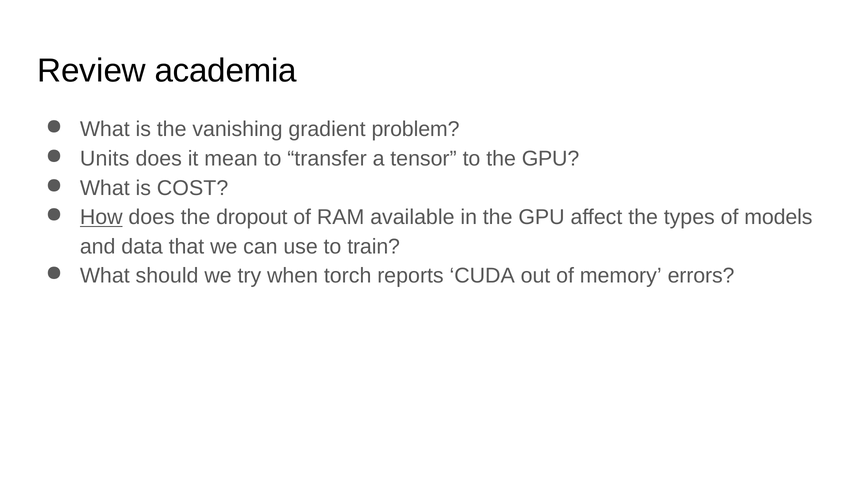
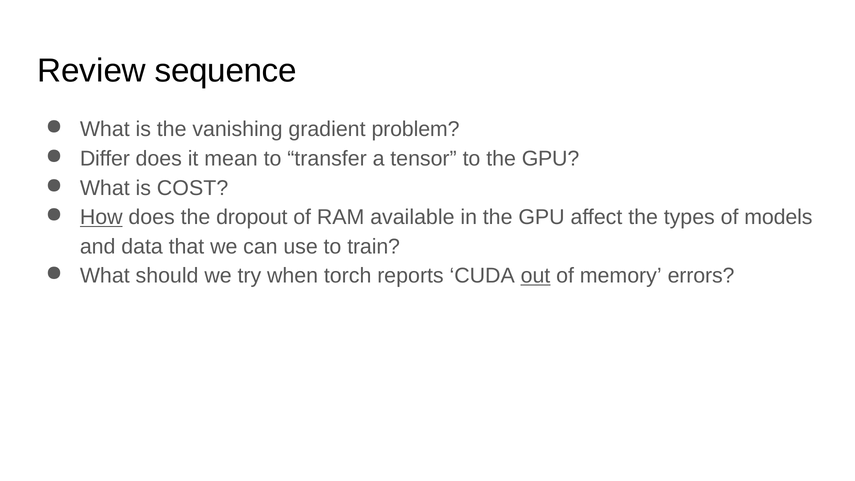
academia: academia -> sequence
Units: Units -> Differ
out underline: none -> present
